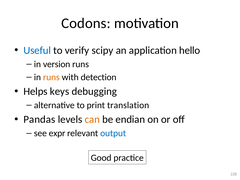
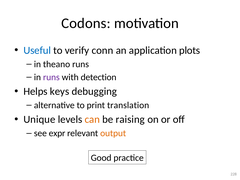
scipy: scipy -> conn
hello: hello -> plots
version: version -> theano
runs at (51, 77) colour: orange -> purple
Pandas: Pandas -> Unique
endian: endian -> raising
output colour: blue -> orange
